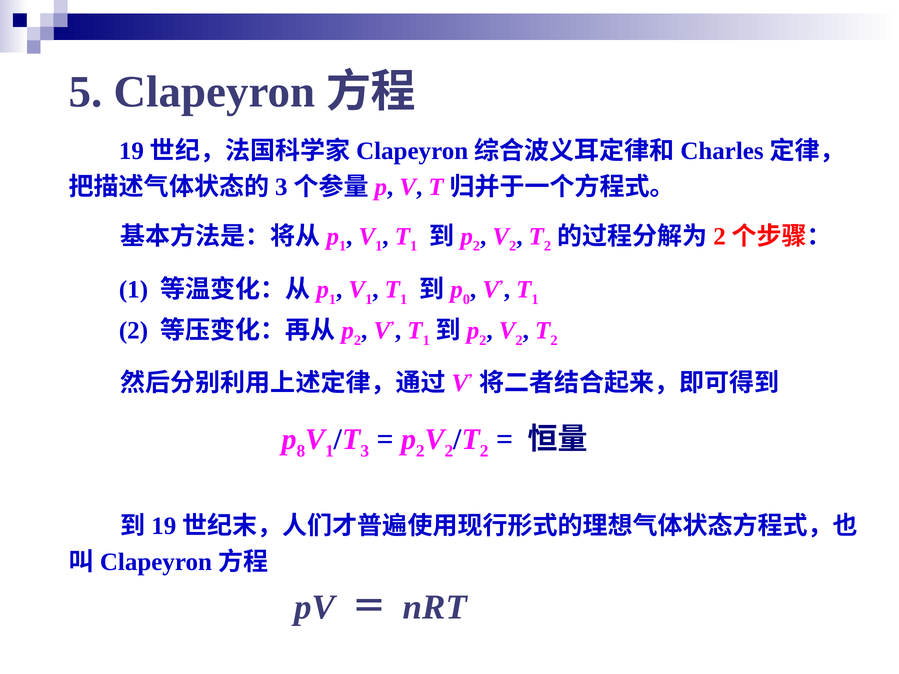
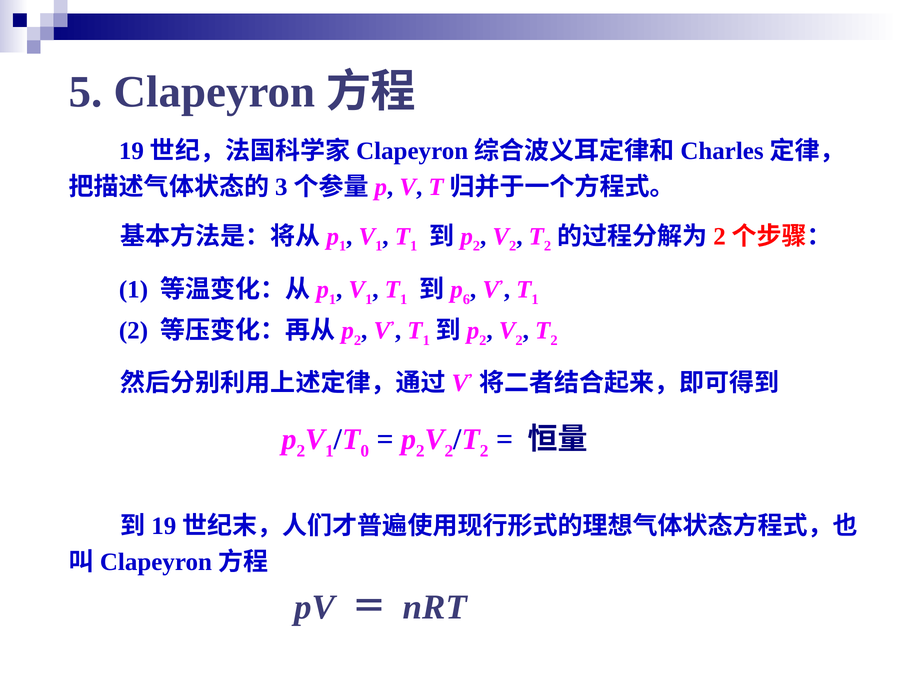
0: 0 -> 6
8 at (301, 451): 8 -> 2
3: 3 -> 0
